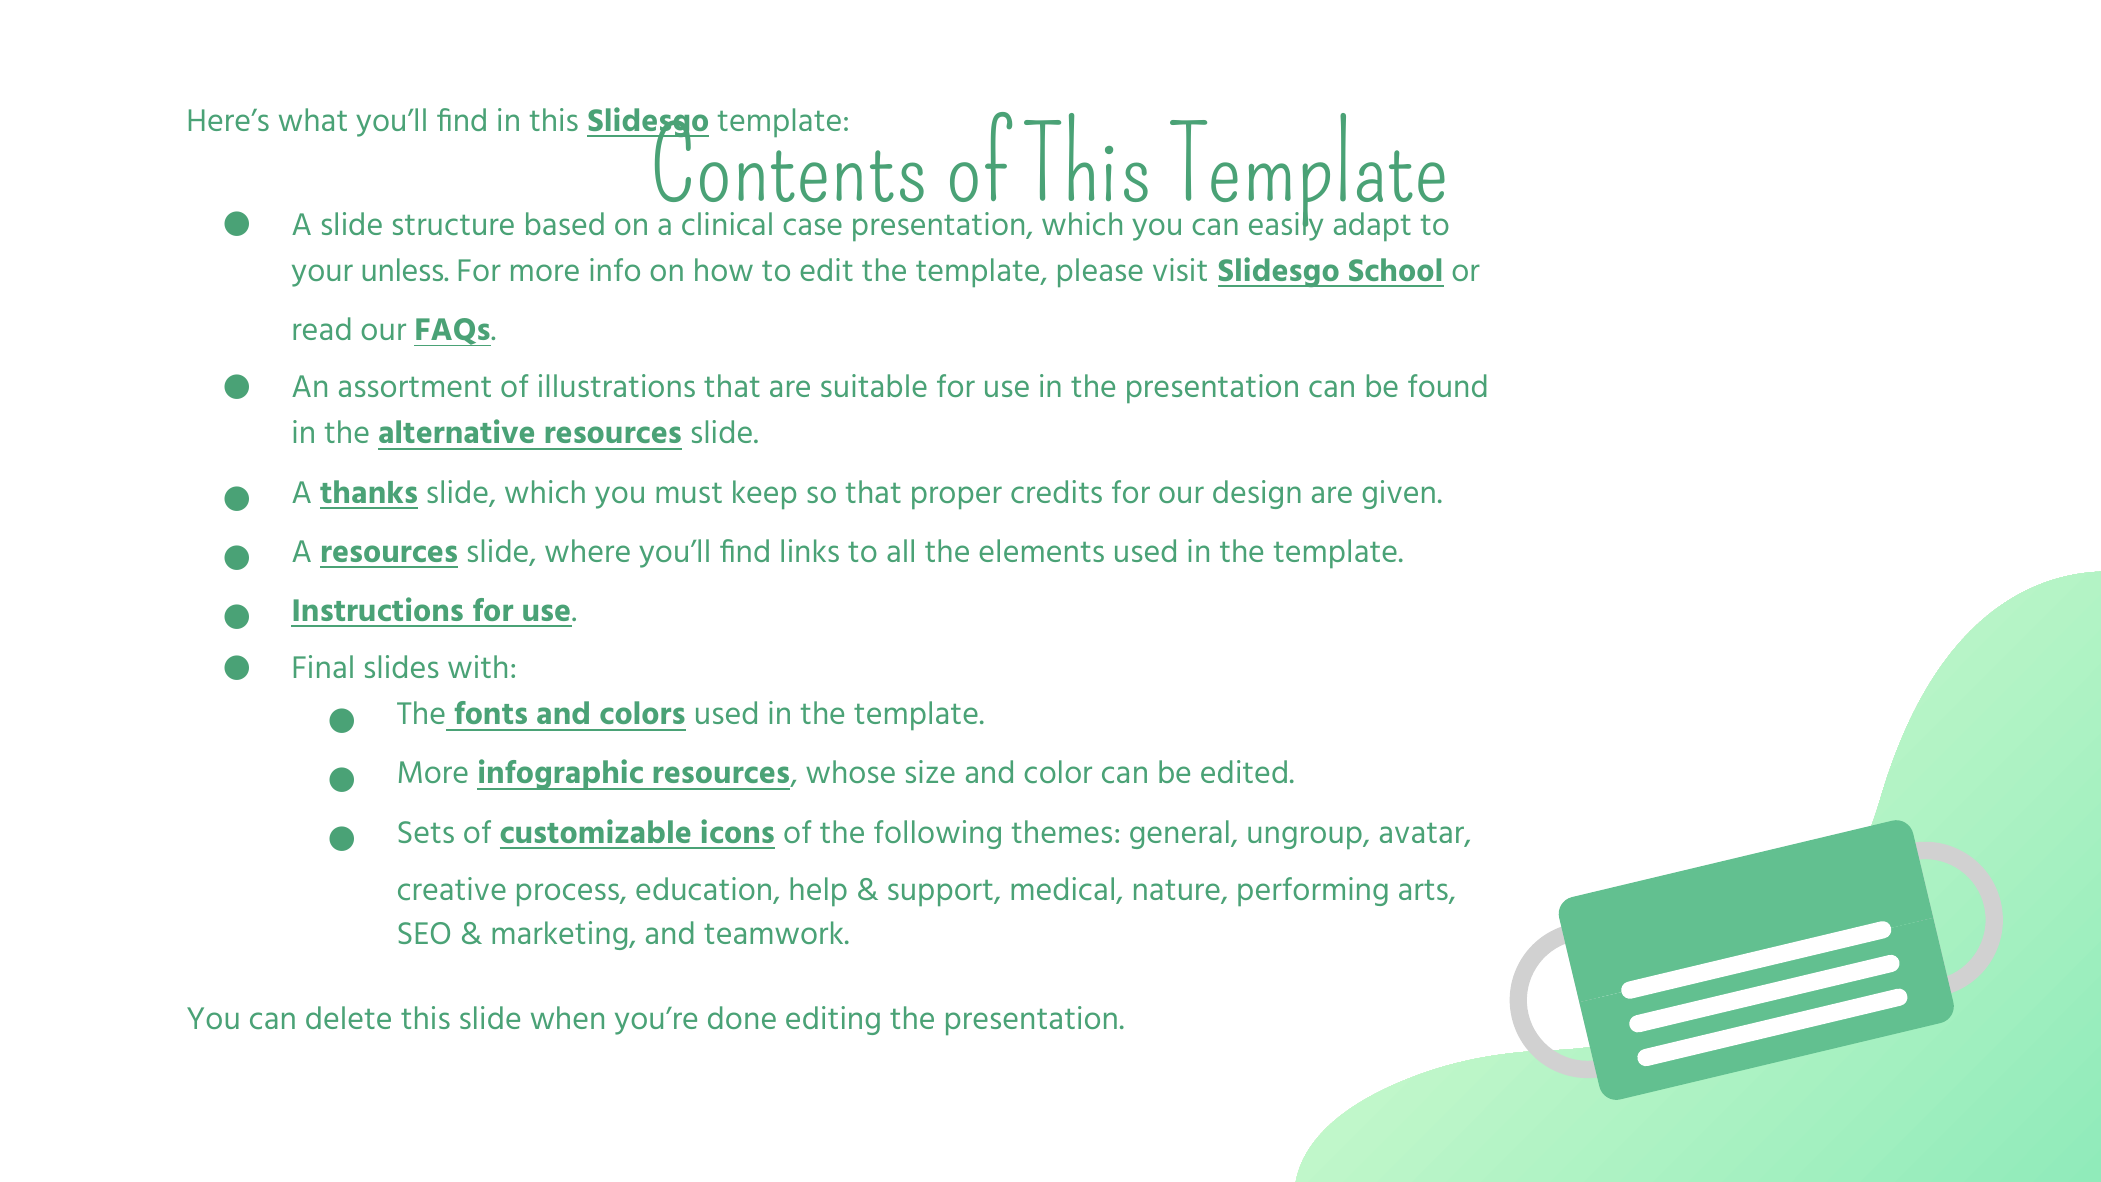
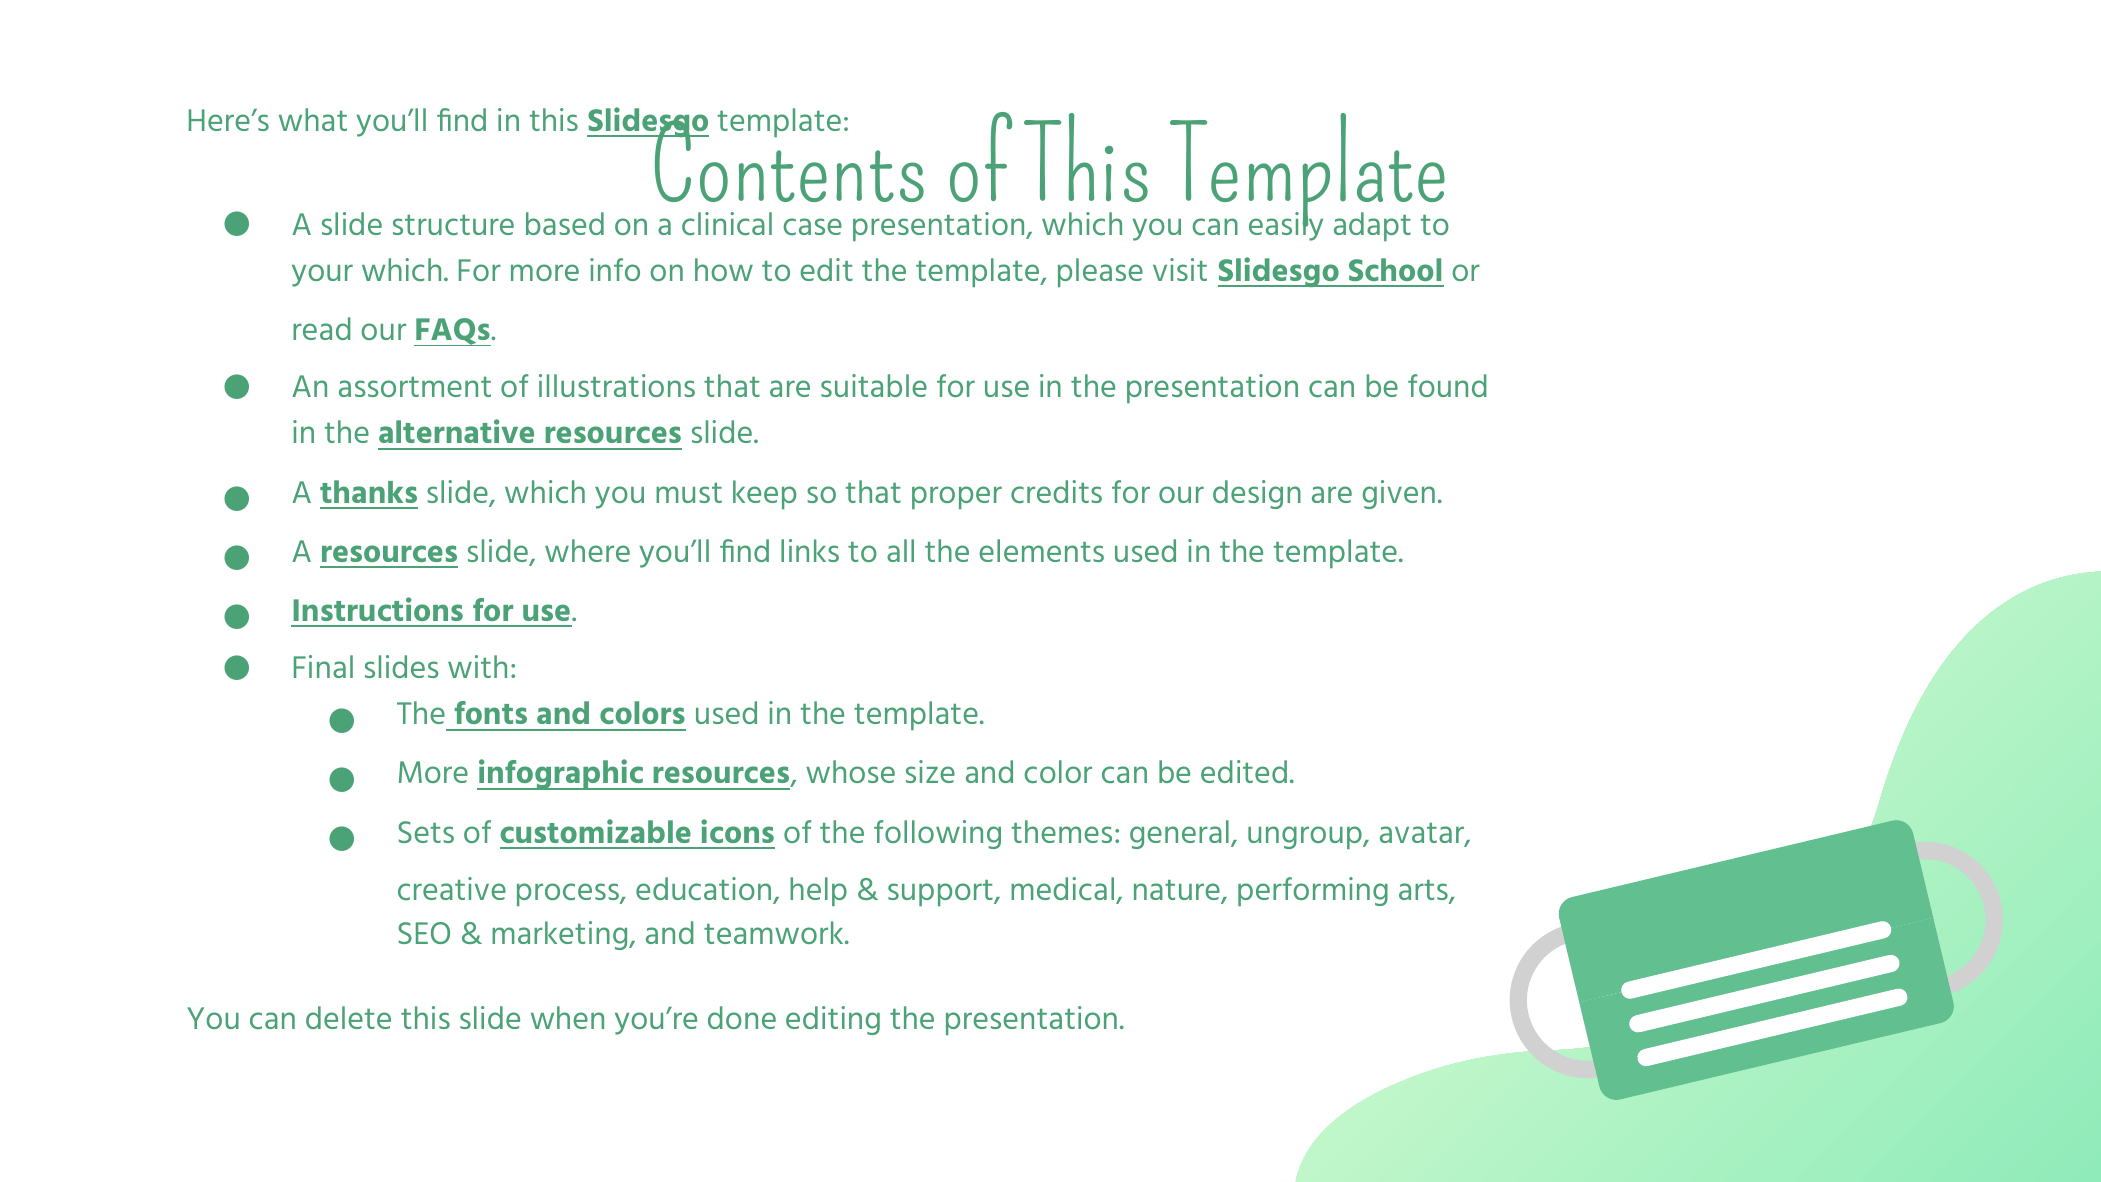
your unless: unless -> which
